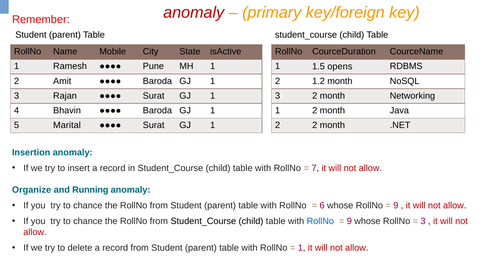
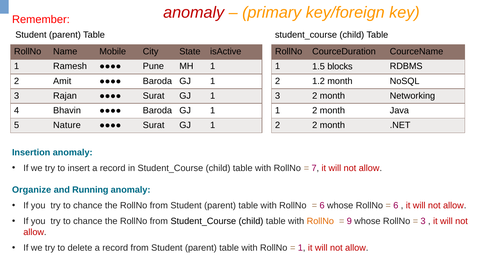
opens: opens -> blocks
Marital: Marital -> Nature
9 at (396, 206): 9 -> 6
RollNo at (320, 221) colour: blue -> orange
